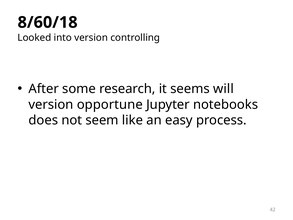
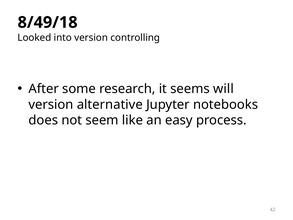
8/60/18: 8/60/18 -> 8/49/18
opportune: opportune -> alternative
